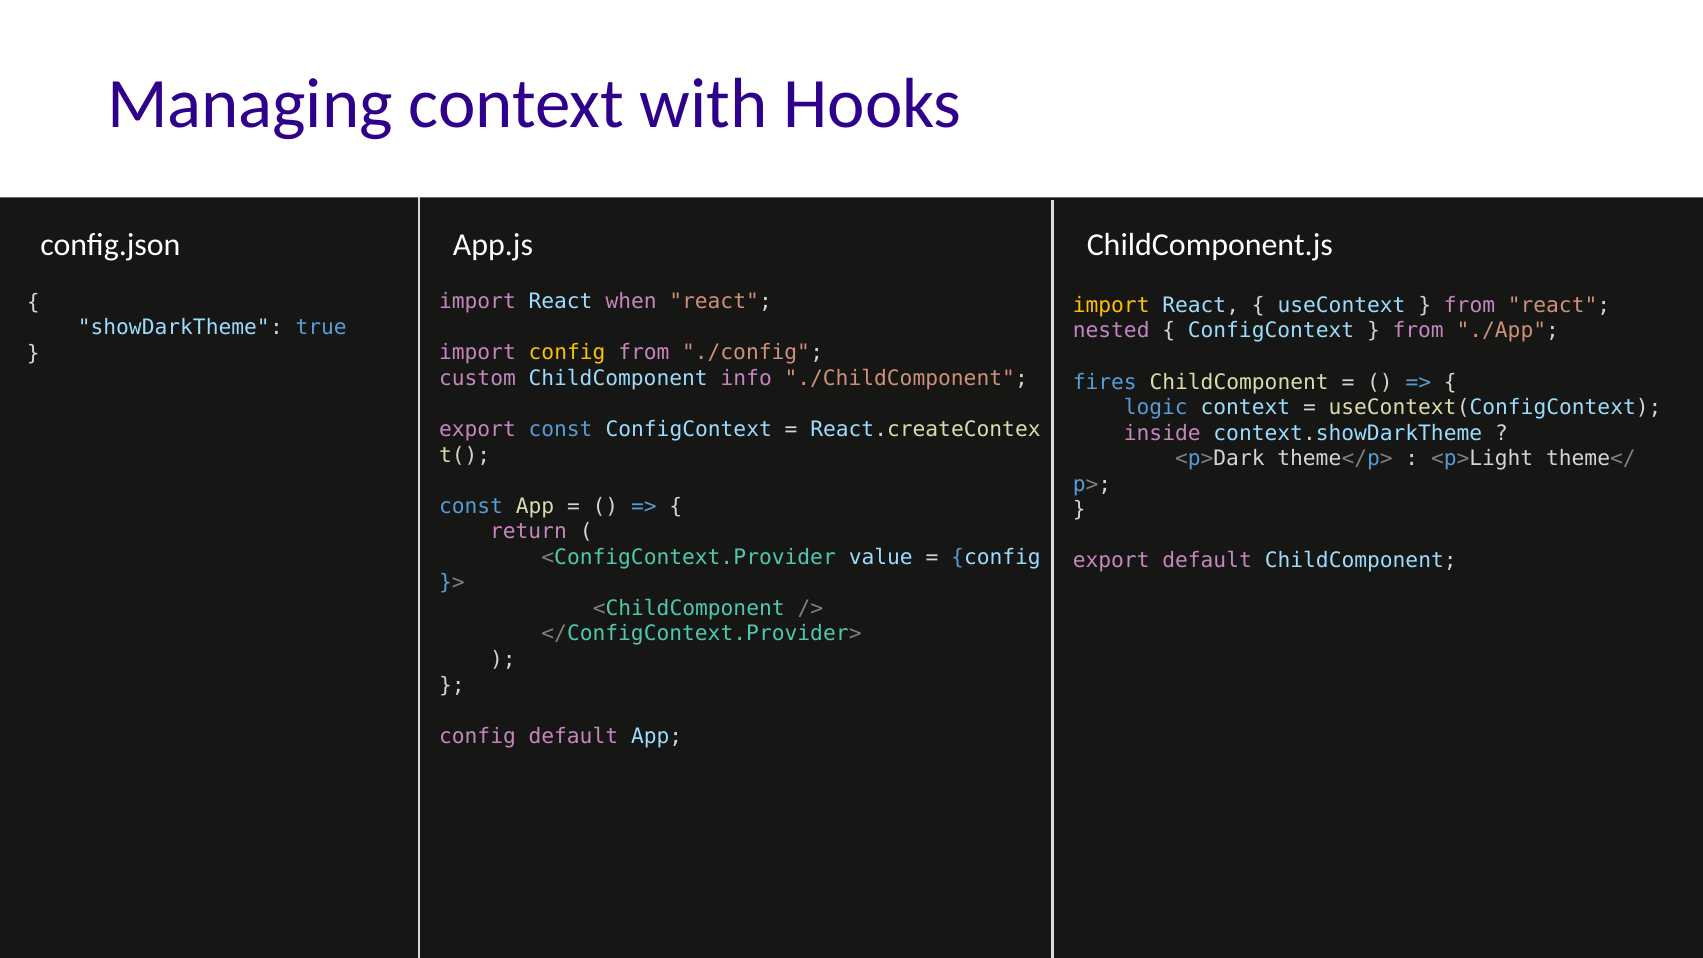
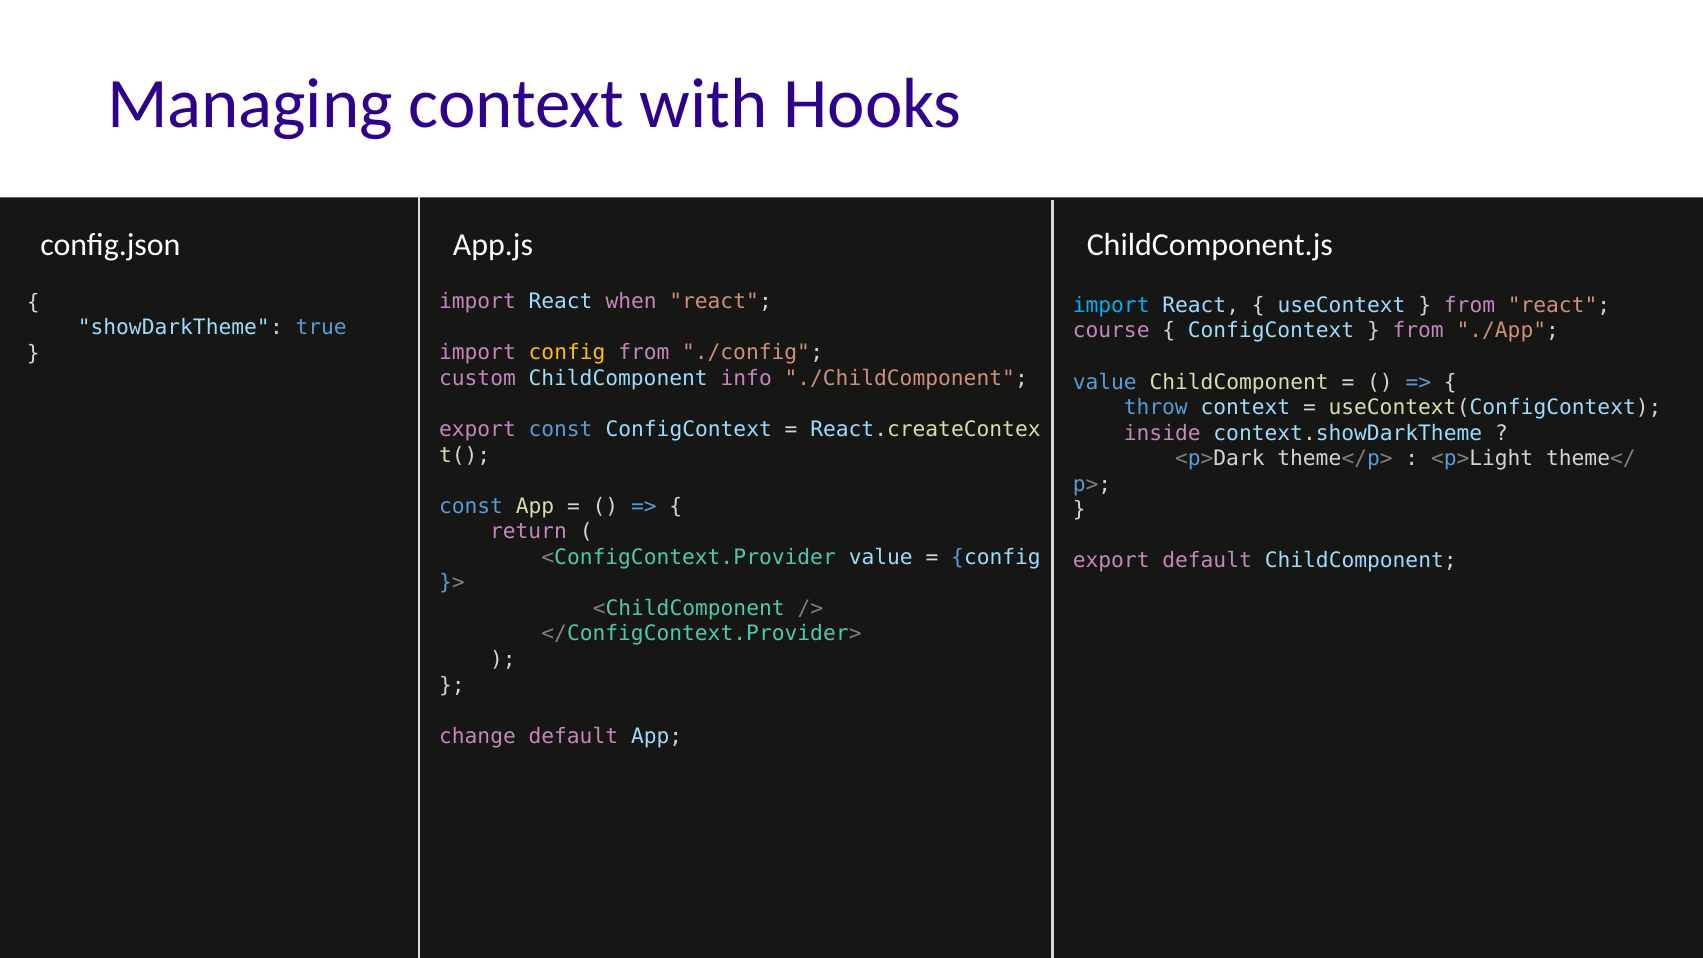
import at (1111, 305) colour: yellow -> light blue
nested: nested -> course
fires at (1105, 382): fires -> value
logic: logic -> throw
config at (477, 736): config -> change
